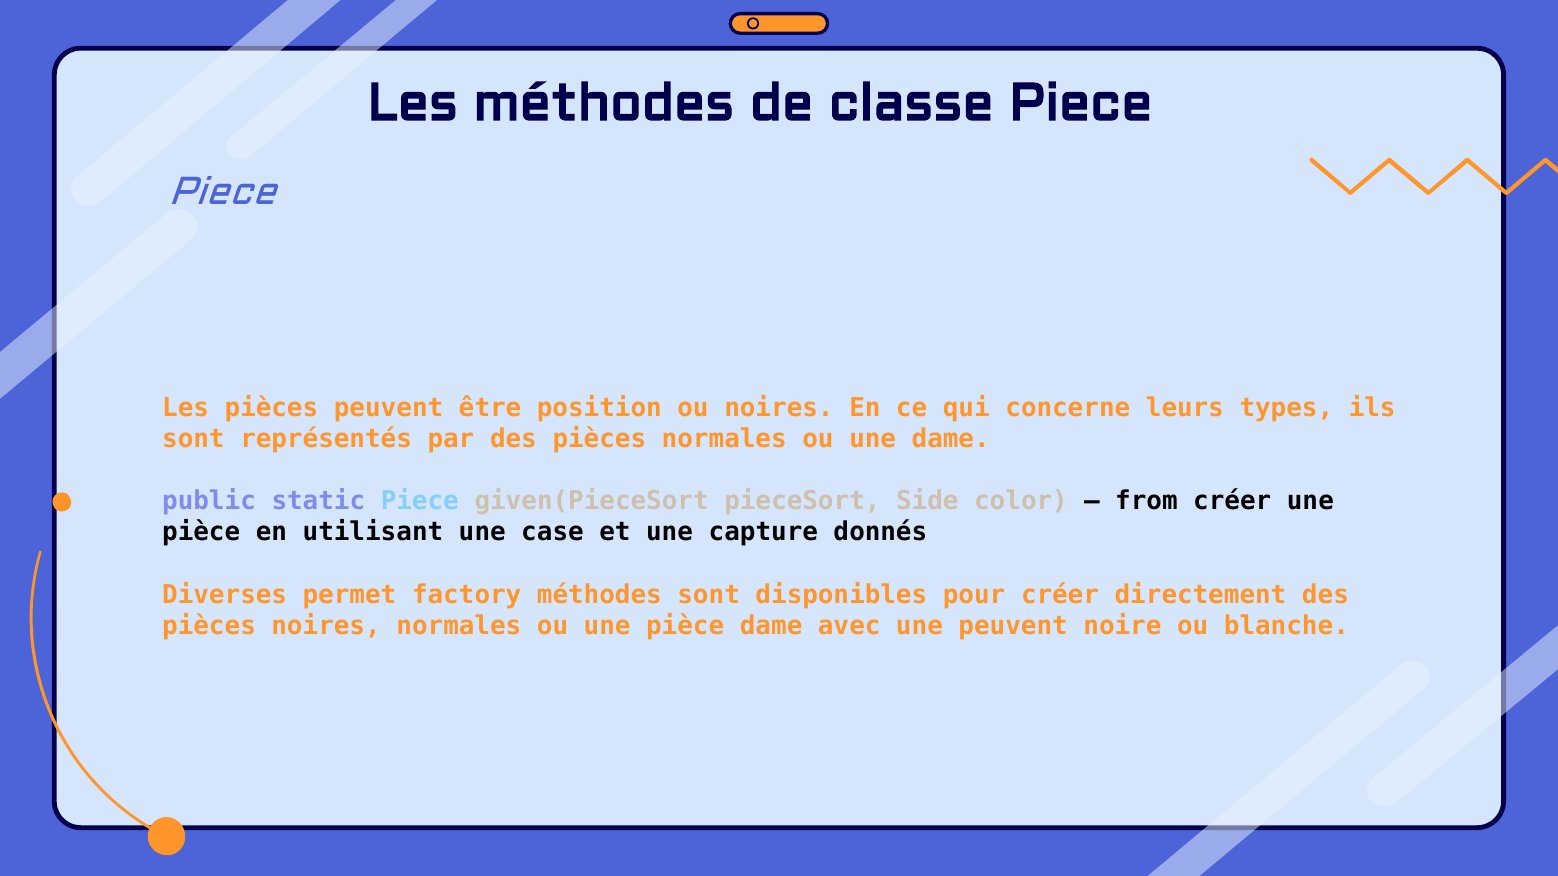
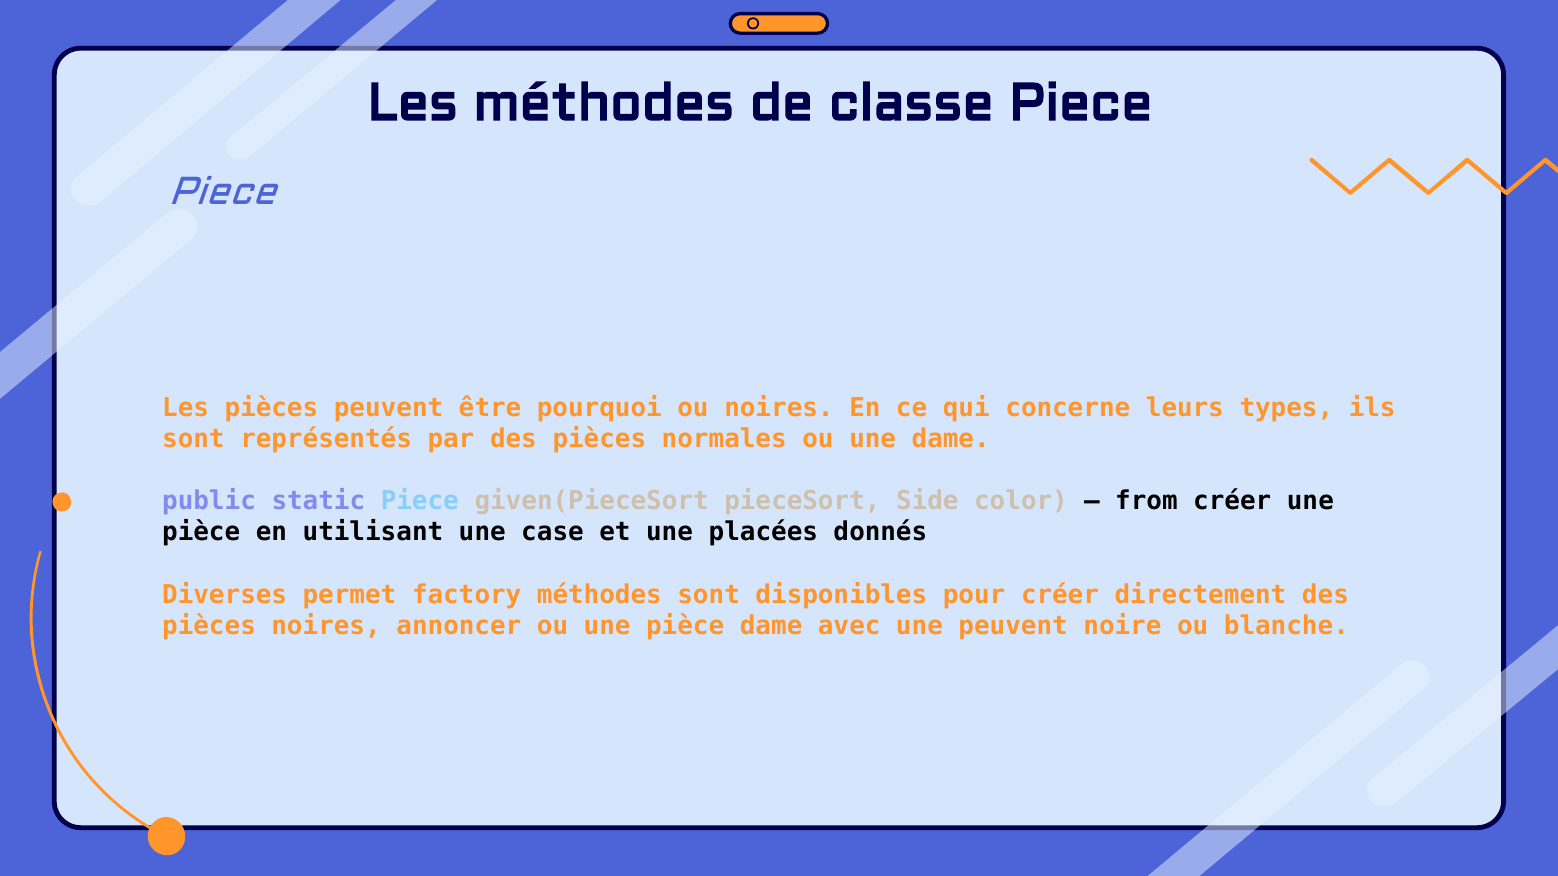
position: position -> pourquoi
capture: capture -> placées
noires normales: normales -> annoncer
